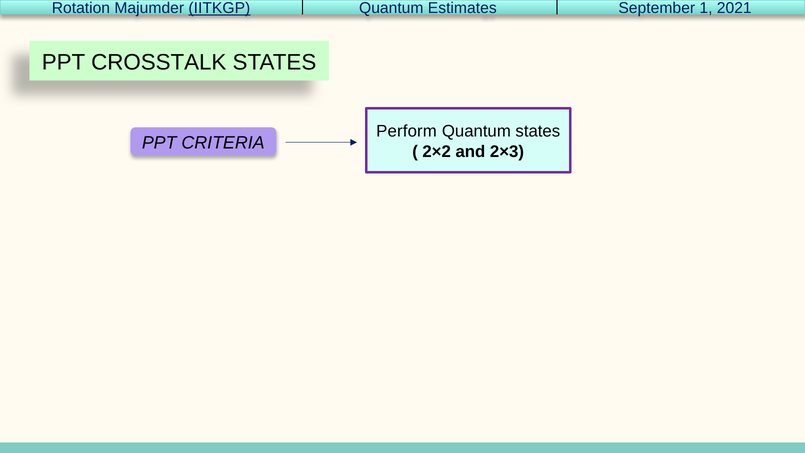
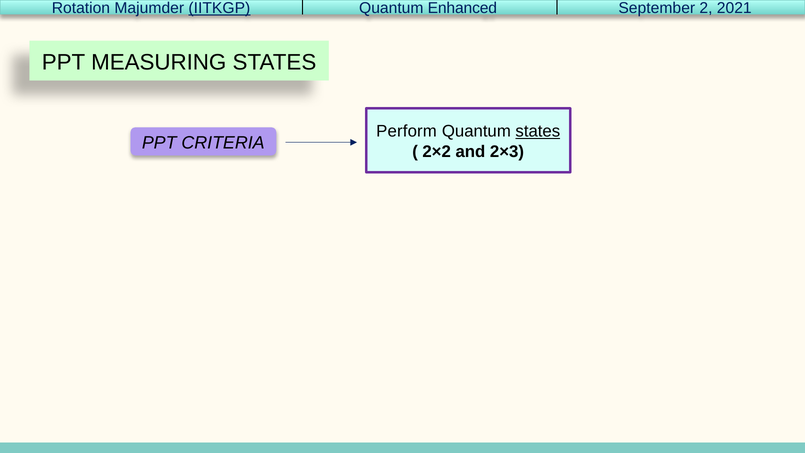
Estimates: Estimates -> Enhanced
1: 1 -> 2
CROSSTALK: CROSSTALK -> MEASURING
states at (538, 131) underline: none -> present
